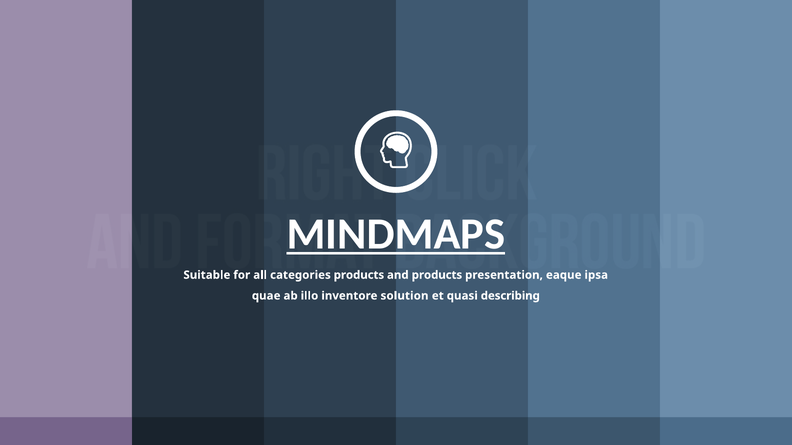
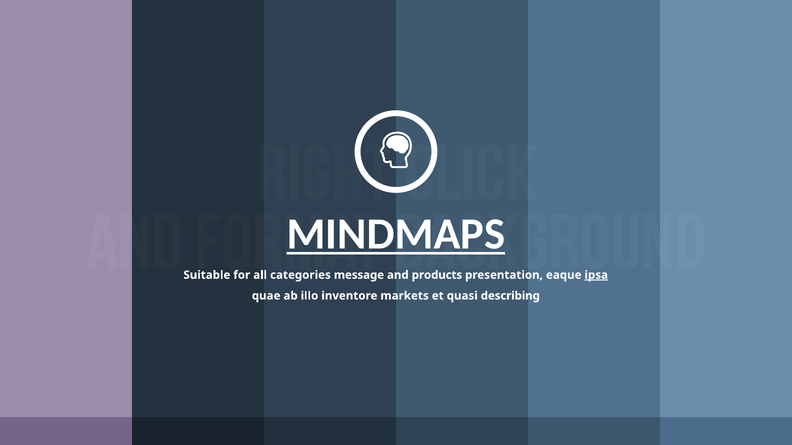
categories products: products -> message
ipsa underline: none -> present
solution: solution -> markets
